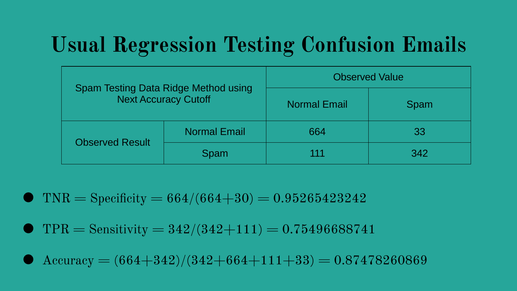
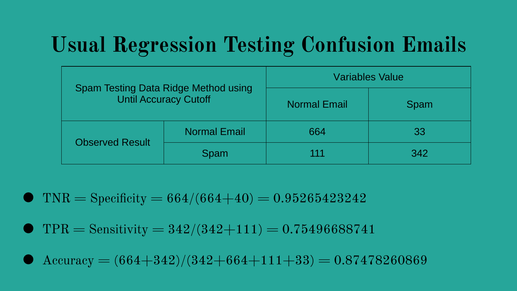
Observed at (355, 77): Observed -> Variables
Next: Next -> Until
664/(664+30: 664/(664+30 -> 664/(664+40
